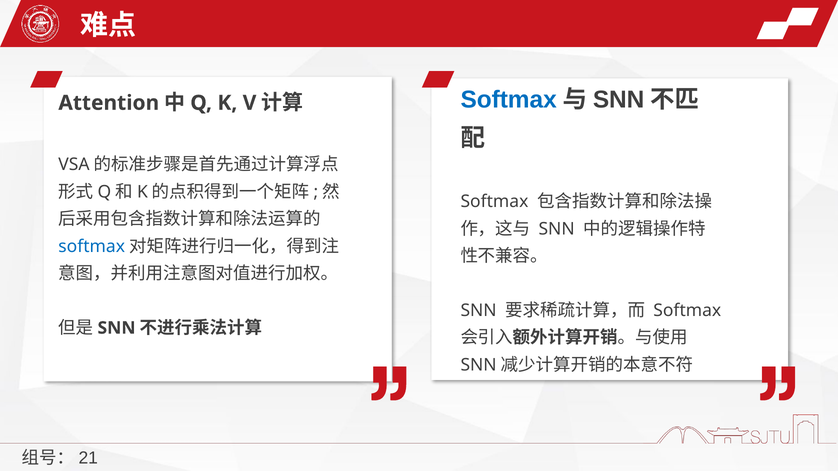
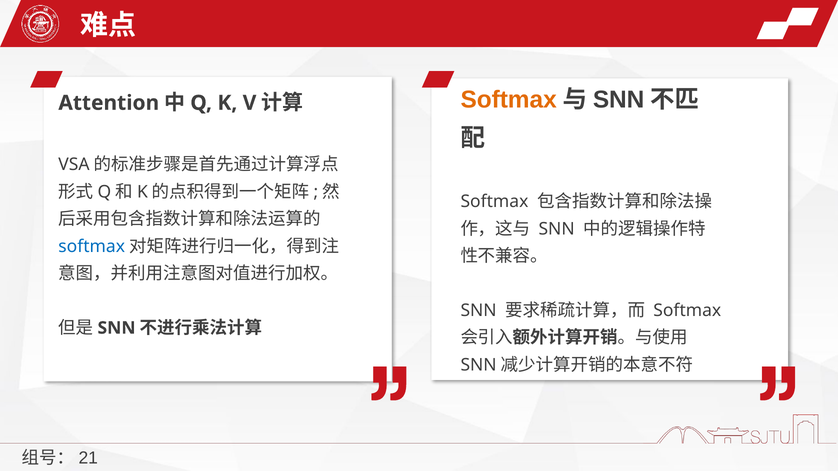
Softmax at (509, 100) colour: blue -> orange
